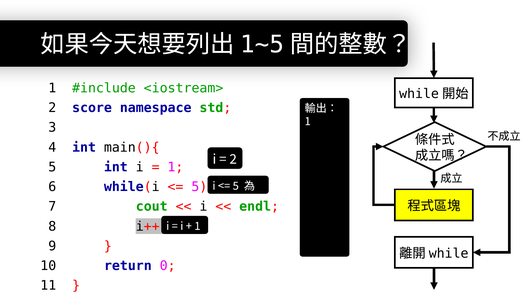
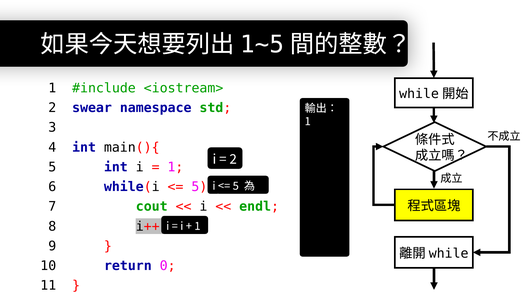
score: score -> swear
